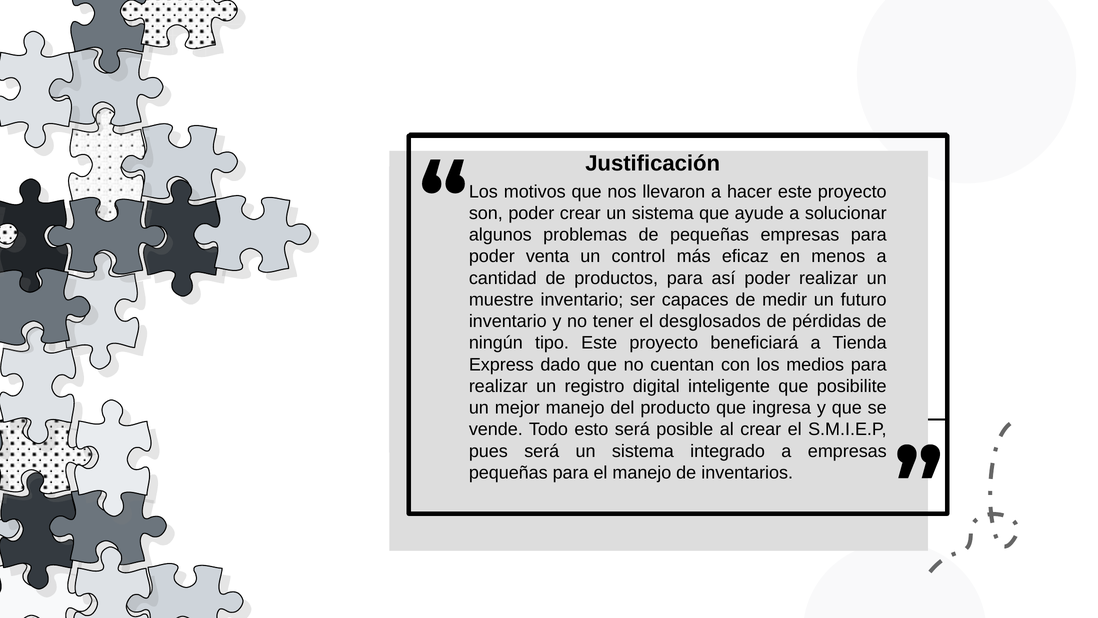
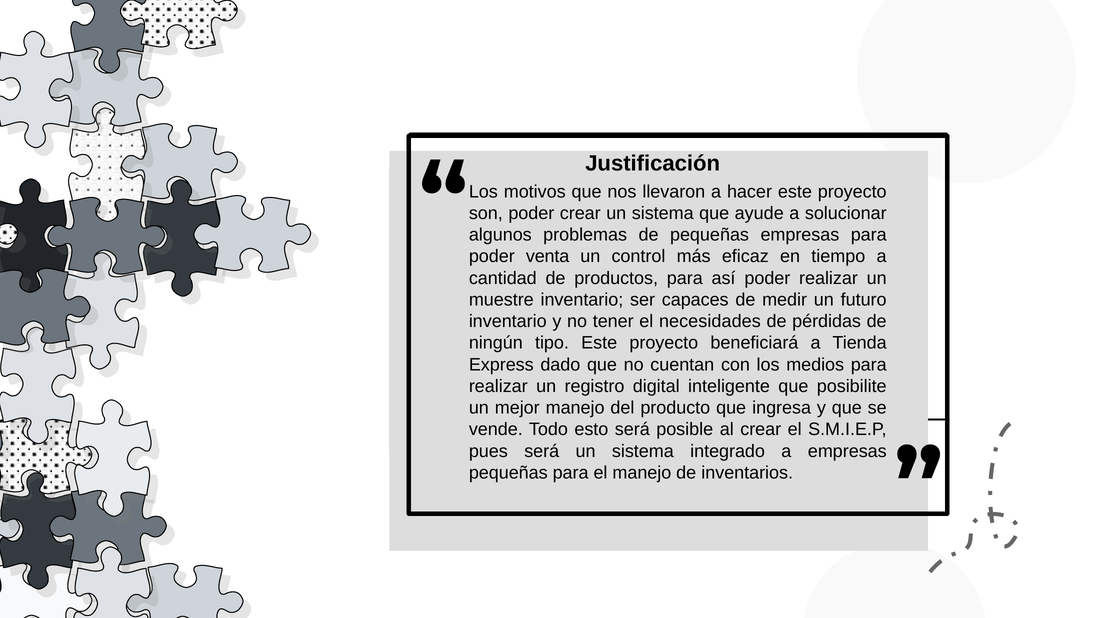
menos: menos -> tiempo
desglosados: desglosados -> necesidades
